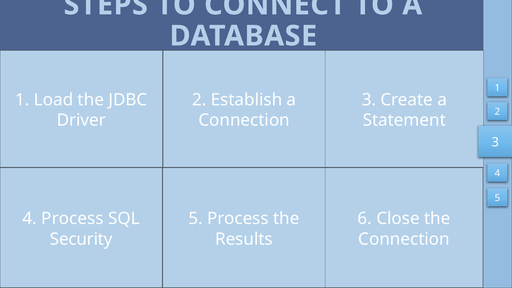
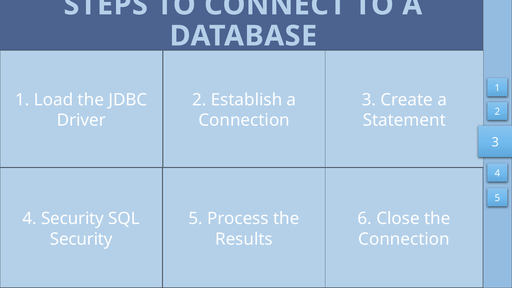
4 Process: Process -> Security
